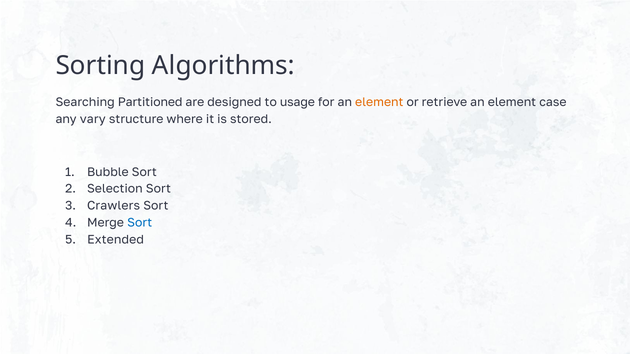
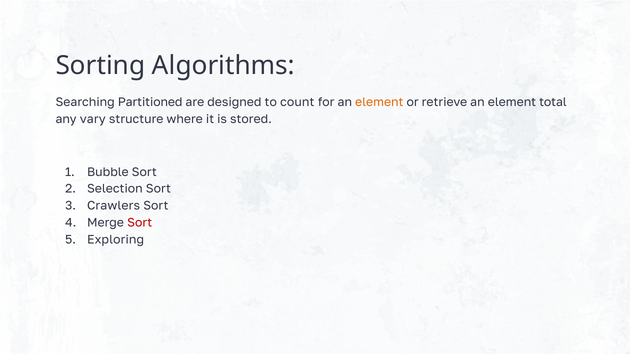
usage: usage -> count
case: case -> total
Sort at (140, 223) colour: blue -> red
Extended: Extended -> Exploring
